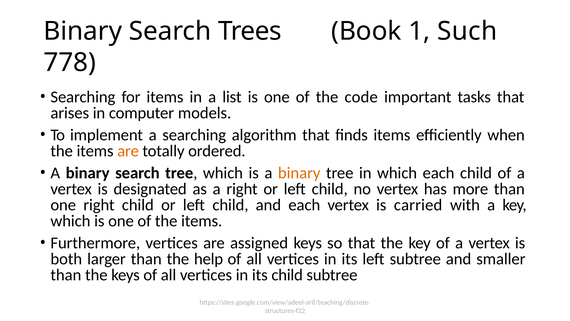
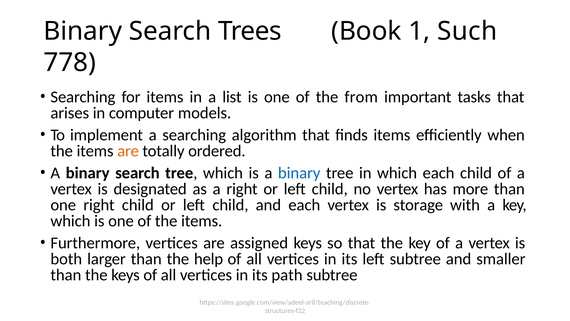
code: code -> from
binary at (299, 173) colour: orange -> blue
carried: carried -> storage
its child: child -> path
